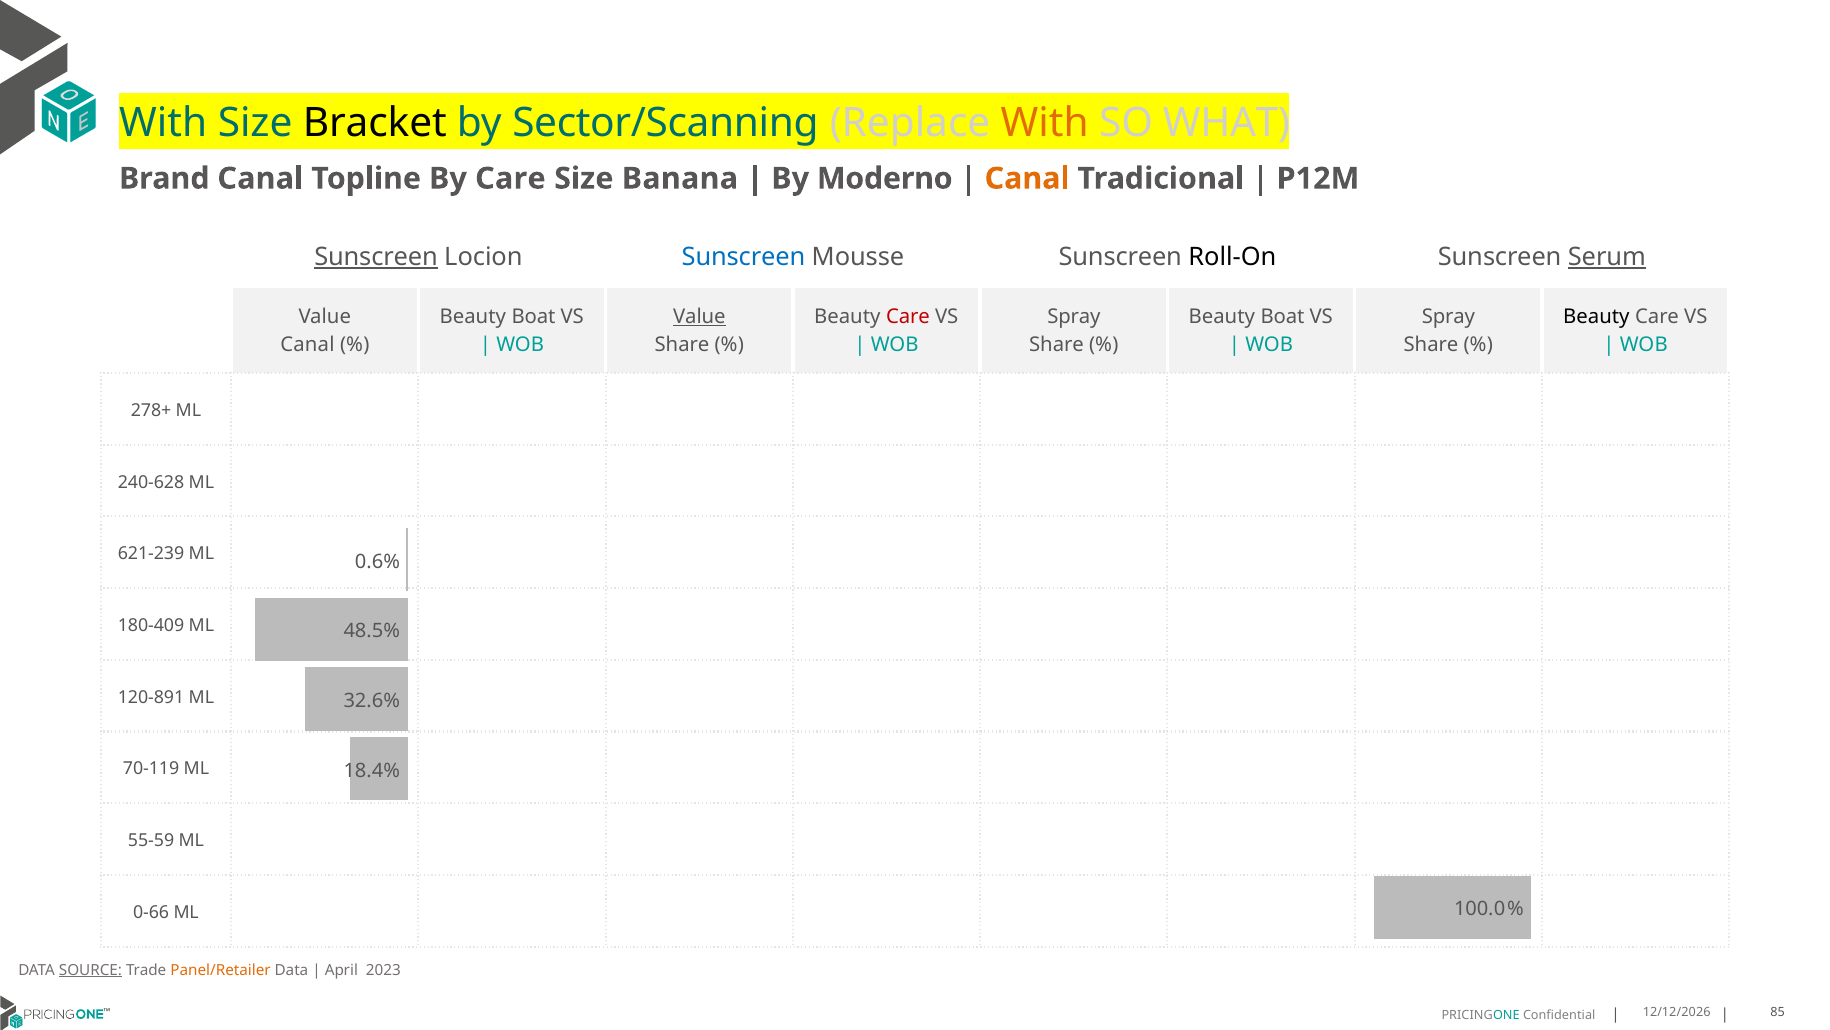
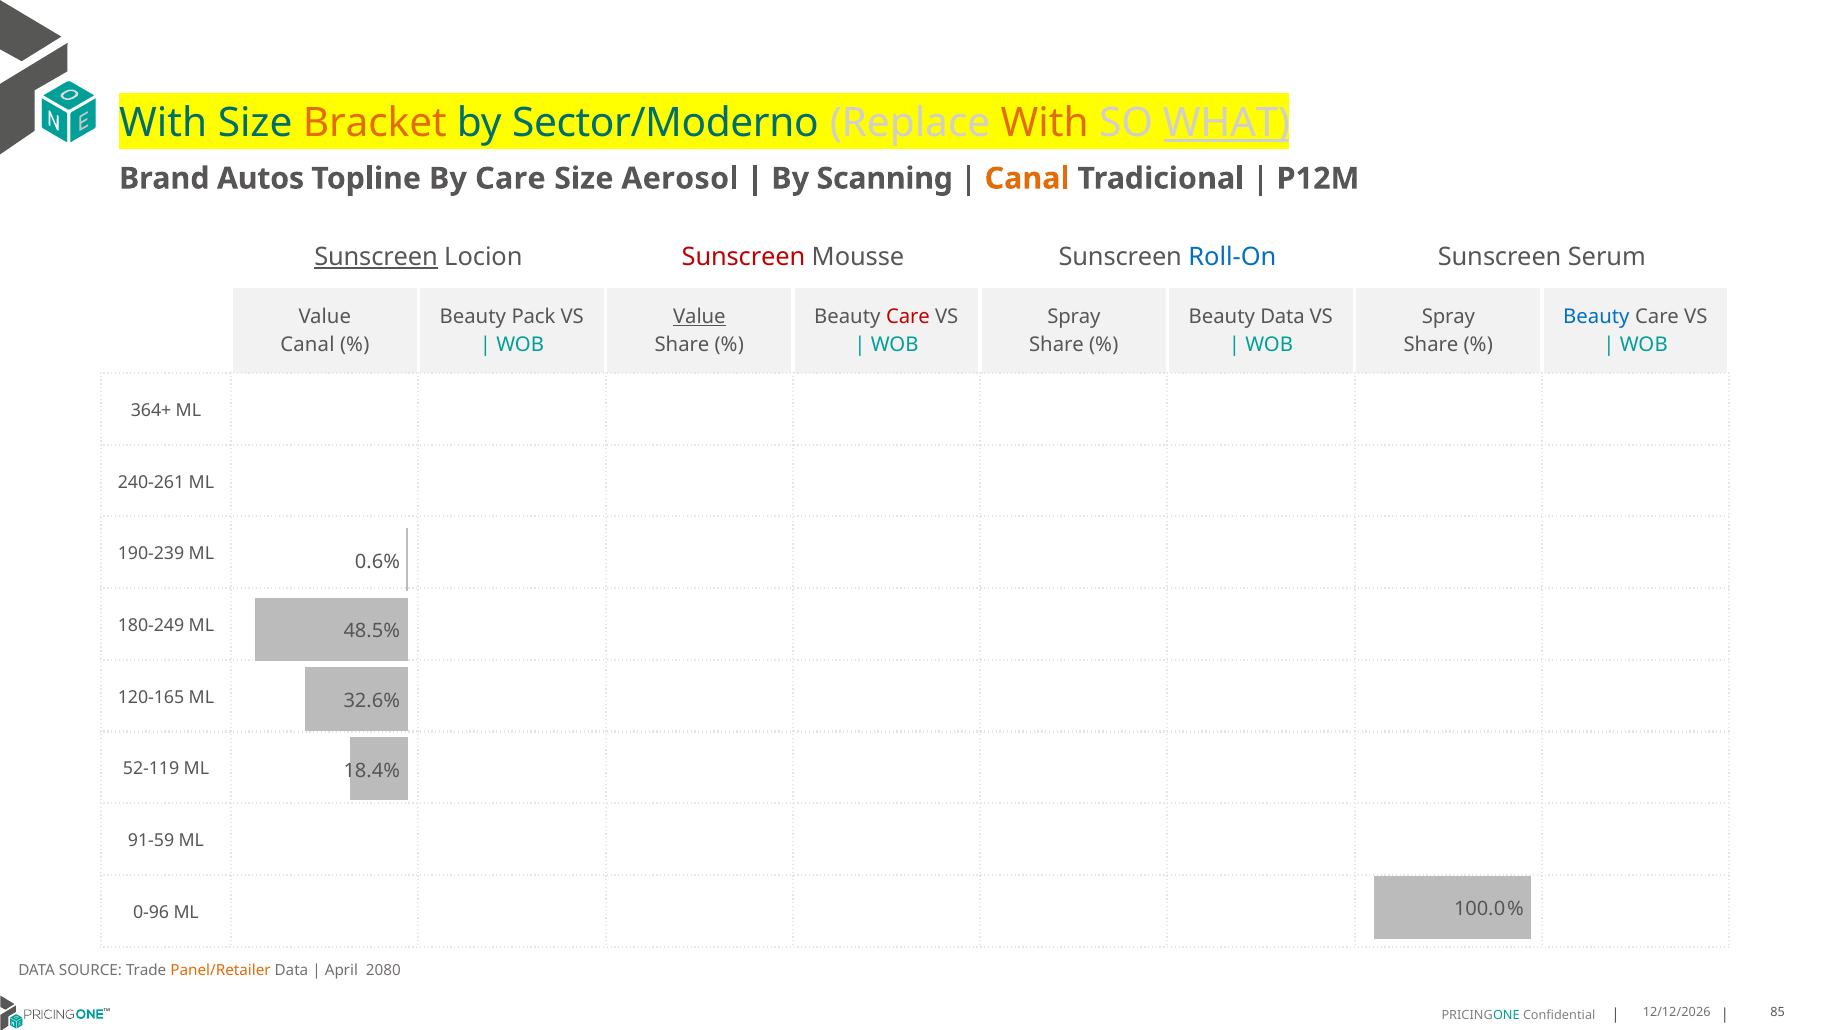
Bracket colour: black -> orange
Sector/Scanning: Sector/Scanning -> Sector/Moderno
WHAT underline: none -> present
Brand Canal: Canal -> Autos
Banana: Banana -> Aerosol
Moderno: Moderno -> Scanning
Sunscreen at (743, 257) colour: blue -> red
Roll-On colour: black -> blue
Serum underline: present -> none
Boat at (533, 317): Boat -> Pack
Boat at (1282, 317): Boat -> Data
Beauty at (1596, 317) colour: black -> blue
278+: 278+ -> 364+
240-628: 240-628 -> 240-261
621-239: 621-239 -> 190-239
180-409: 180-409 -> 180-249
120-891: 120-891 -> 120-165
70-119: 70-119 -> 52-119
55-59: 55-59 -> 91-59
0-66: 0-66 -> 0-96
SOURCE underline: present -> none
2023: 2023 -> 2080
